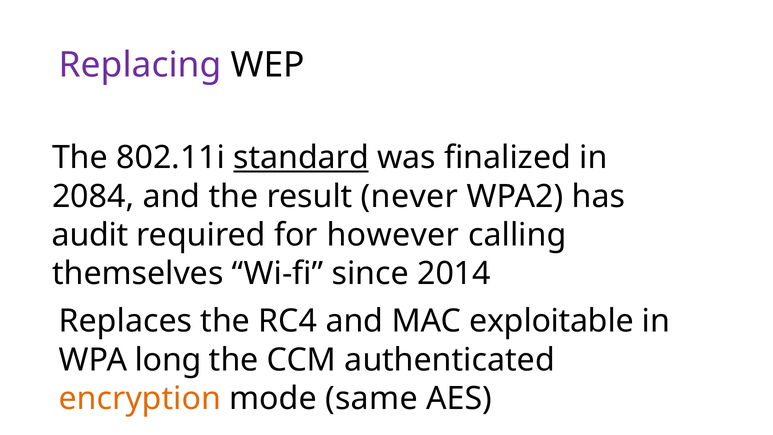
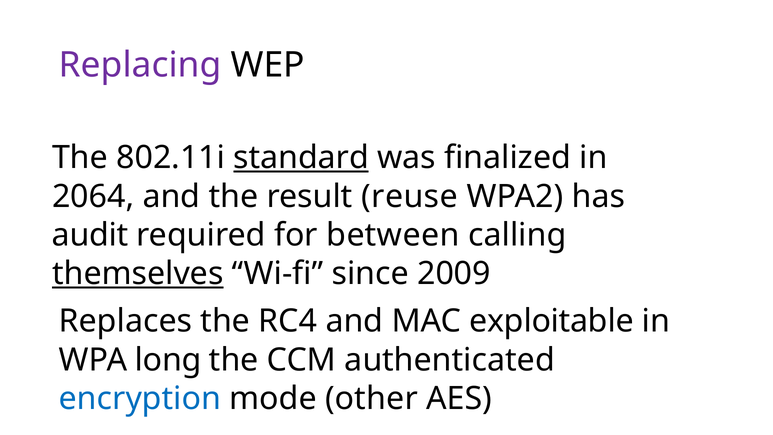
2084: 2084 -> 2064
never: never -> reuse
however: however -> between
themselves underline: none -> present
2014: 2014 -> 2009
encryption colour: orange -> blue
same: same -> other
